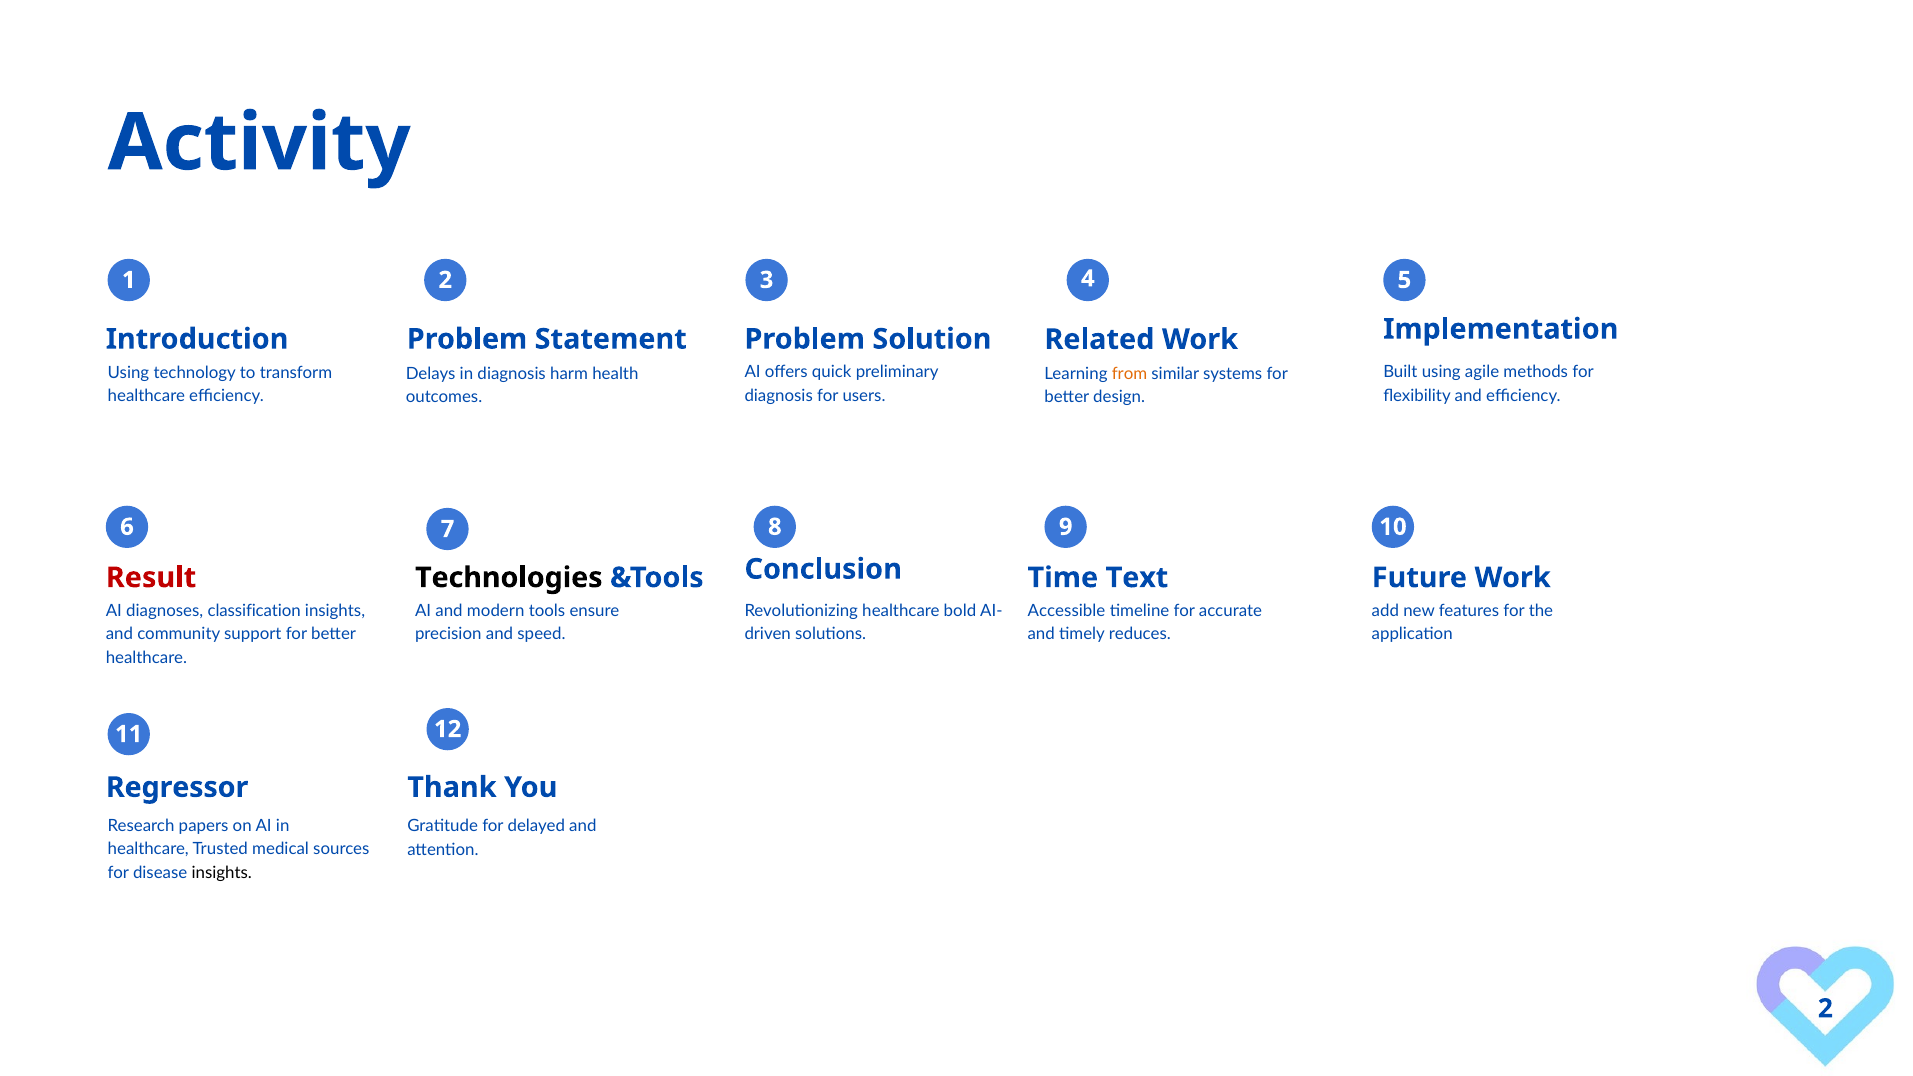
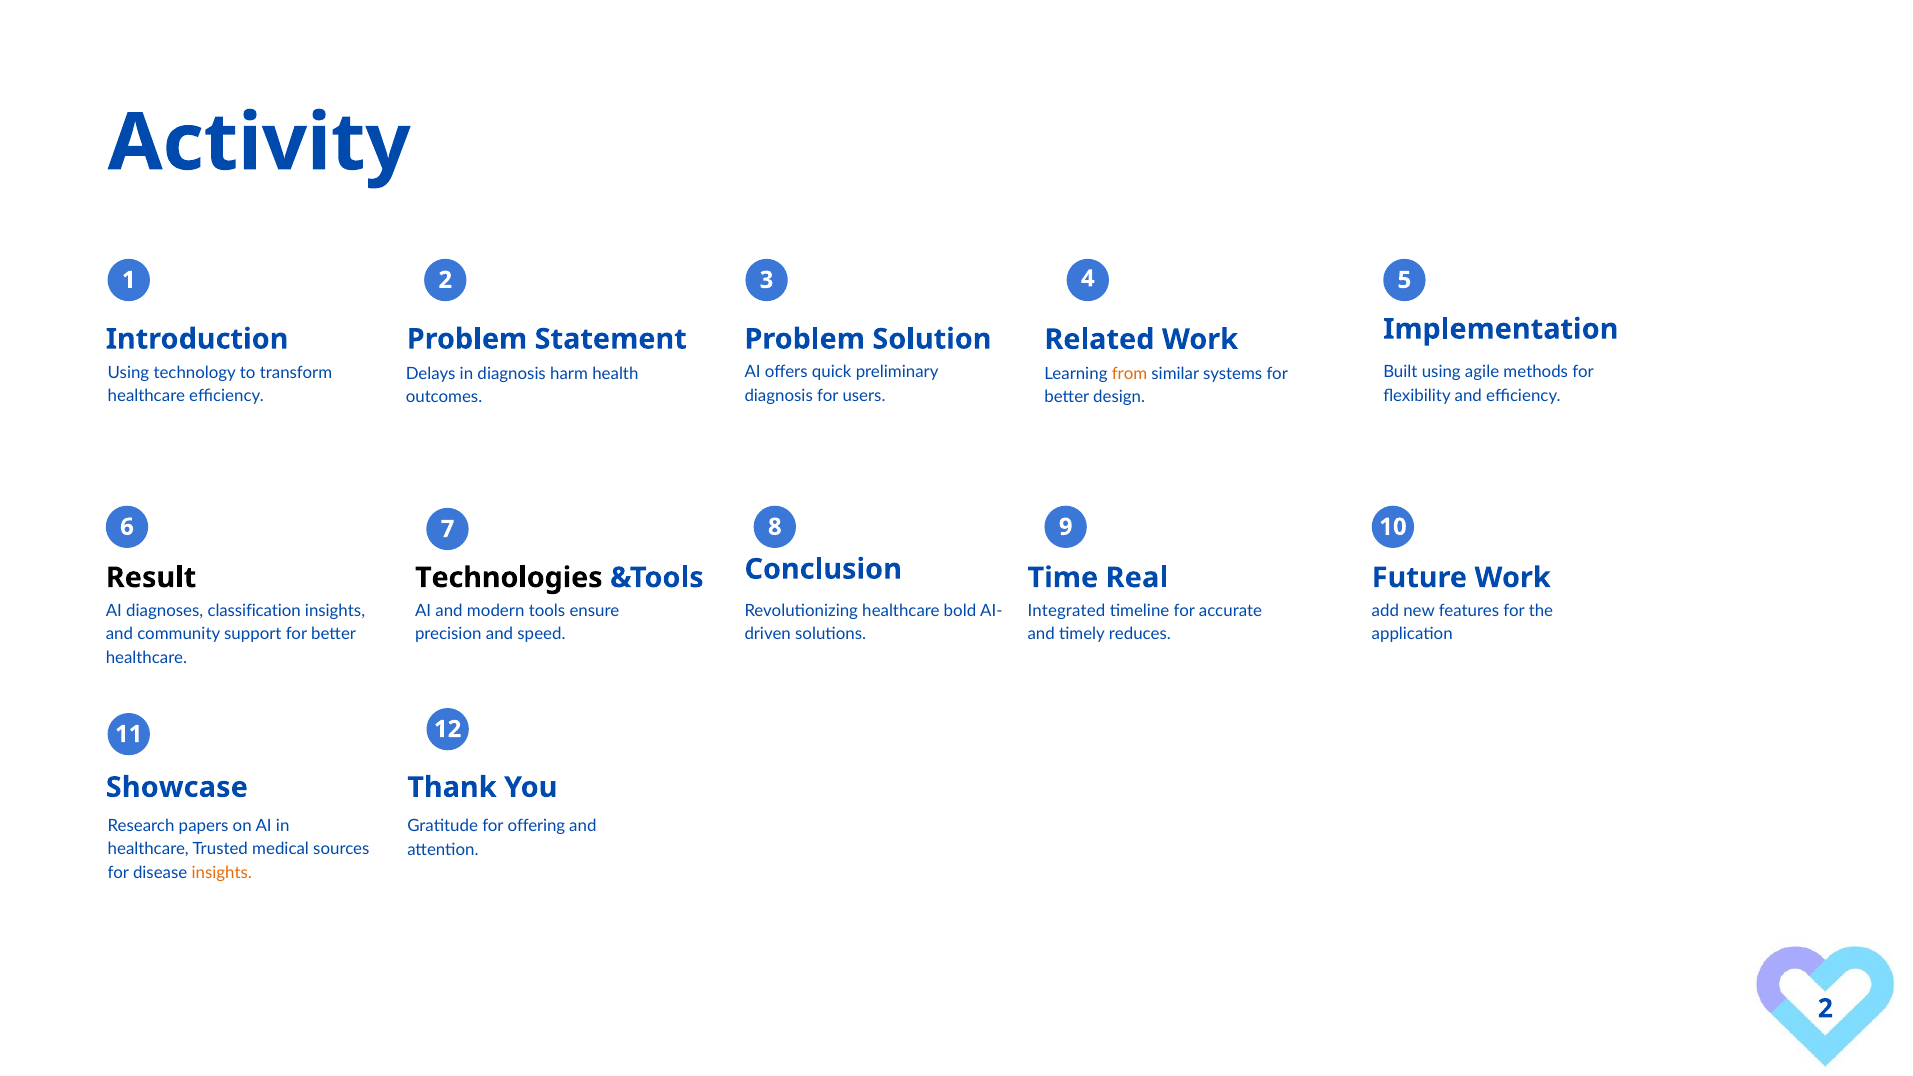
Result colour: red -> black
Text: Text -> Real
Accessible: Accessible -> Integrated
Regressor: Regressor -> Showcase
delayed: delayed -> offering
insights at (222, 873) colour: black -> orange
